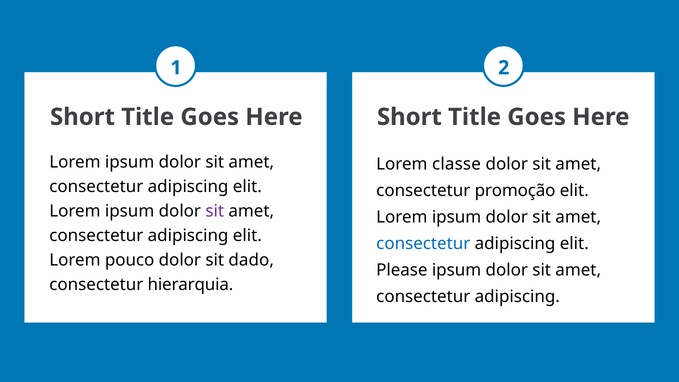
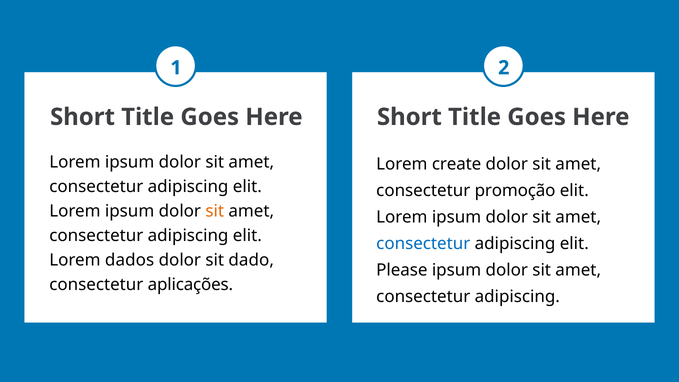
classe: classe -> create
sit at (215, 211) colour: purple -> orange
pouco: pouco -> dados
hierarquia: hierarquia -> aplicações
